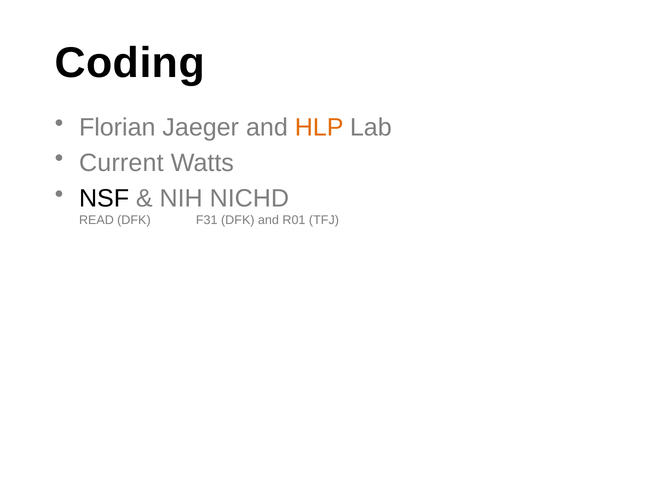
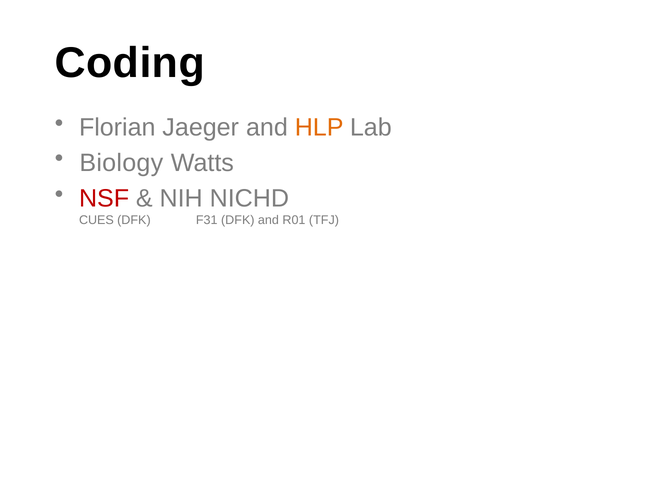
Current: Current -> Biology
NSF colour: black -> red
READ: READ -> CUES
